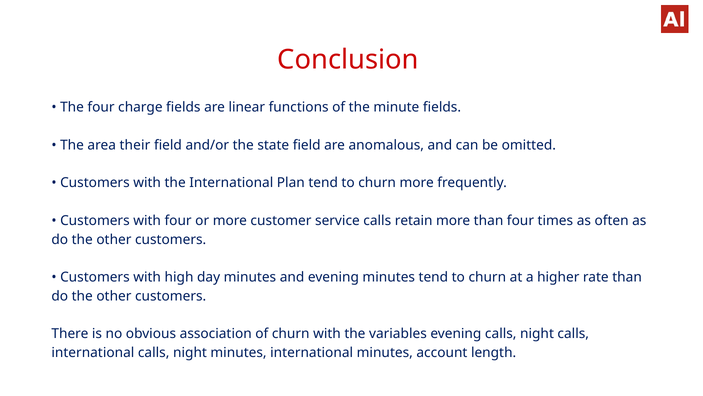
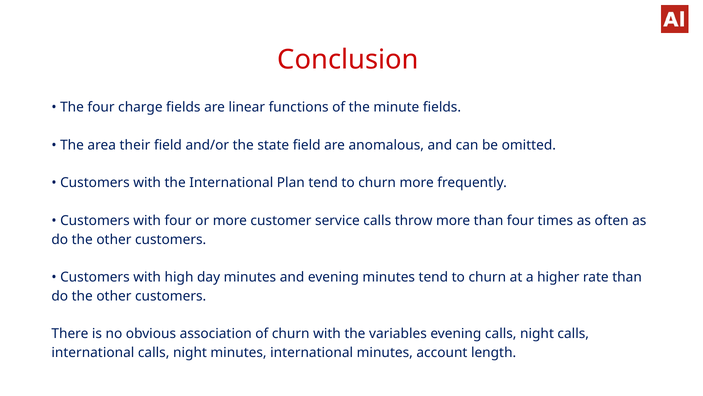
retain: retain -> throw
